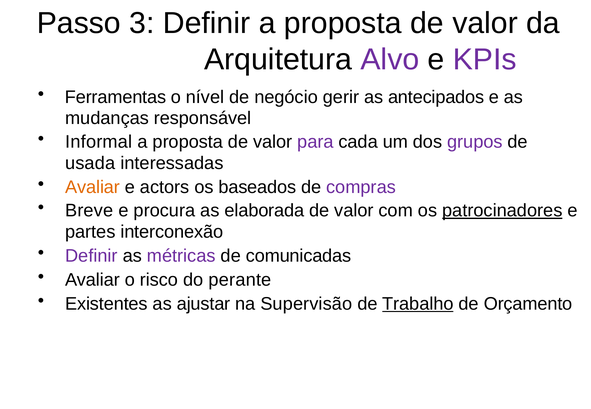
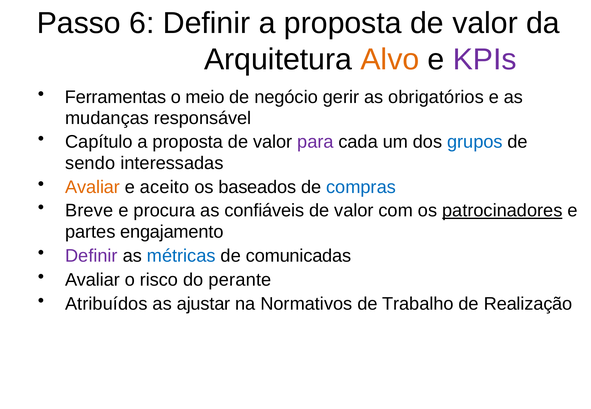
3: 3 -> 6
Alvo colour: purple -> orange
nível: nível -> meio
antecipados: antecipados -> obrigatórios
Informal: Informal -> Capítulo
grupos colour: purple -> blue
usada: usada -> sendo
actors: actors -> aceito
compras colour: purple -> blue
elaborada: elaborada -> confiáveis
interconexão: interconexão -> engajamento
métricas colour: purple -> blue
Existentes: Existentes -> Atribuídos
Supervisão: Supervisão -> Normativos
Trabalho underline: present -> none
Orçamento: Orçamento -> Realização
